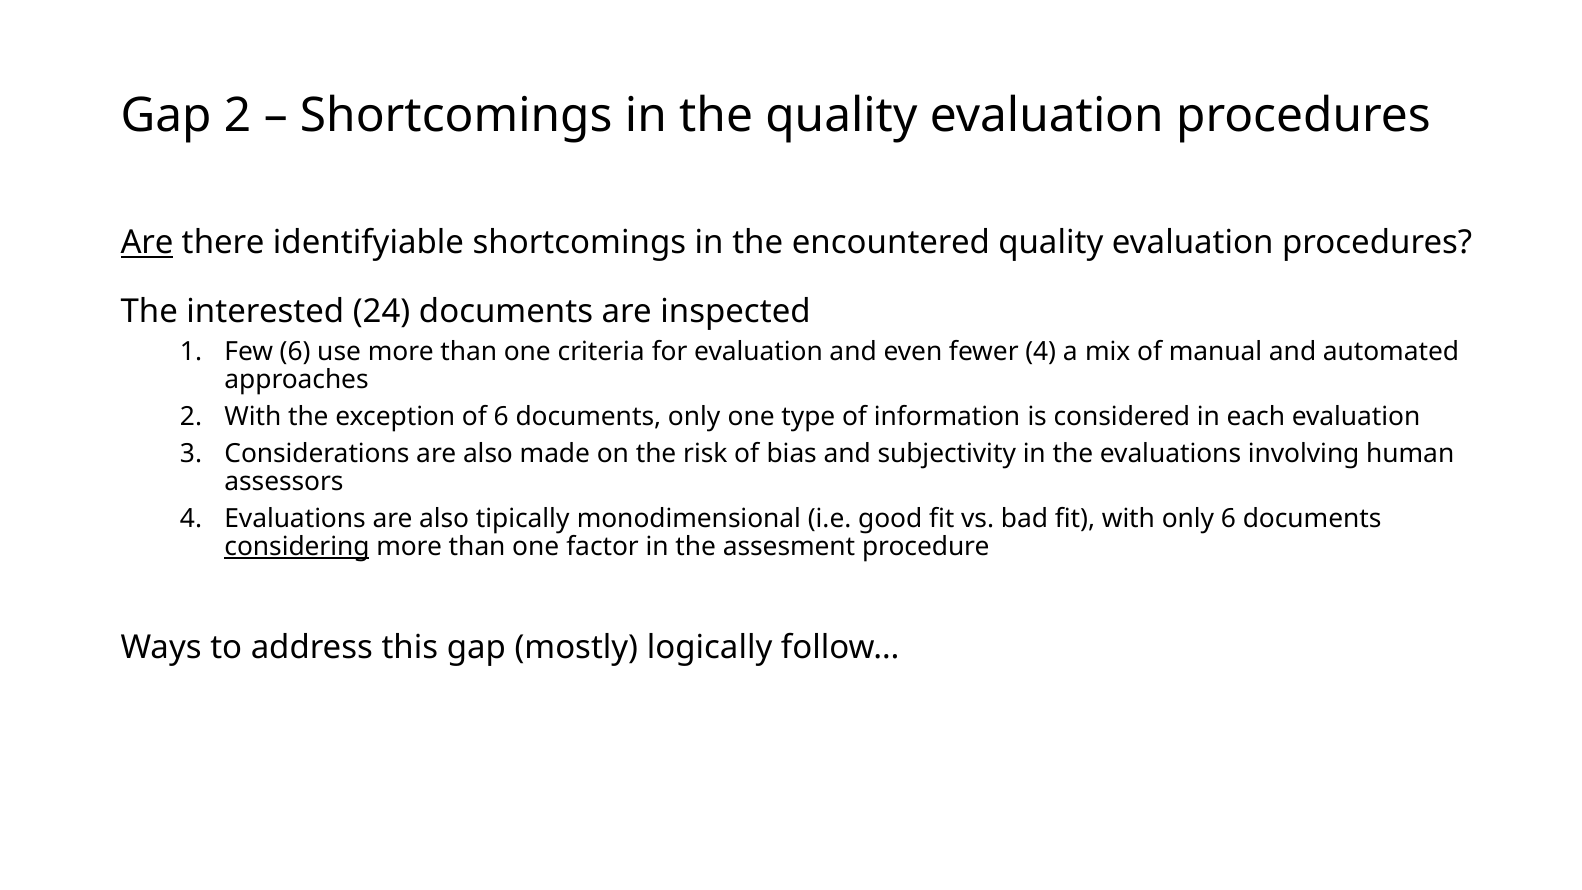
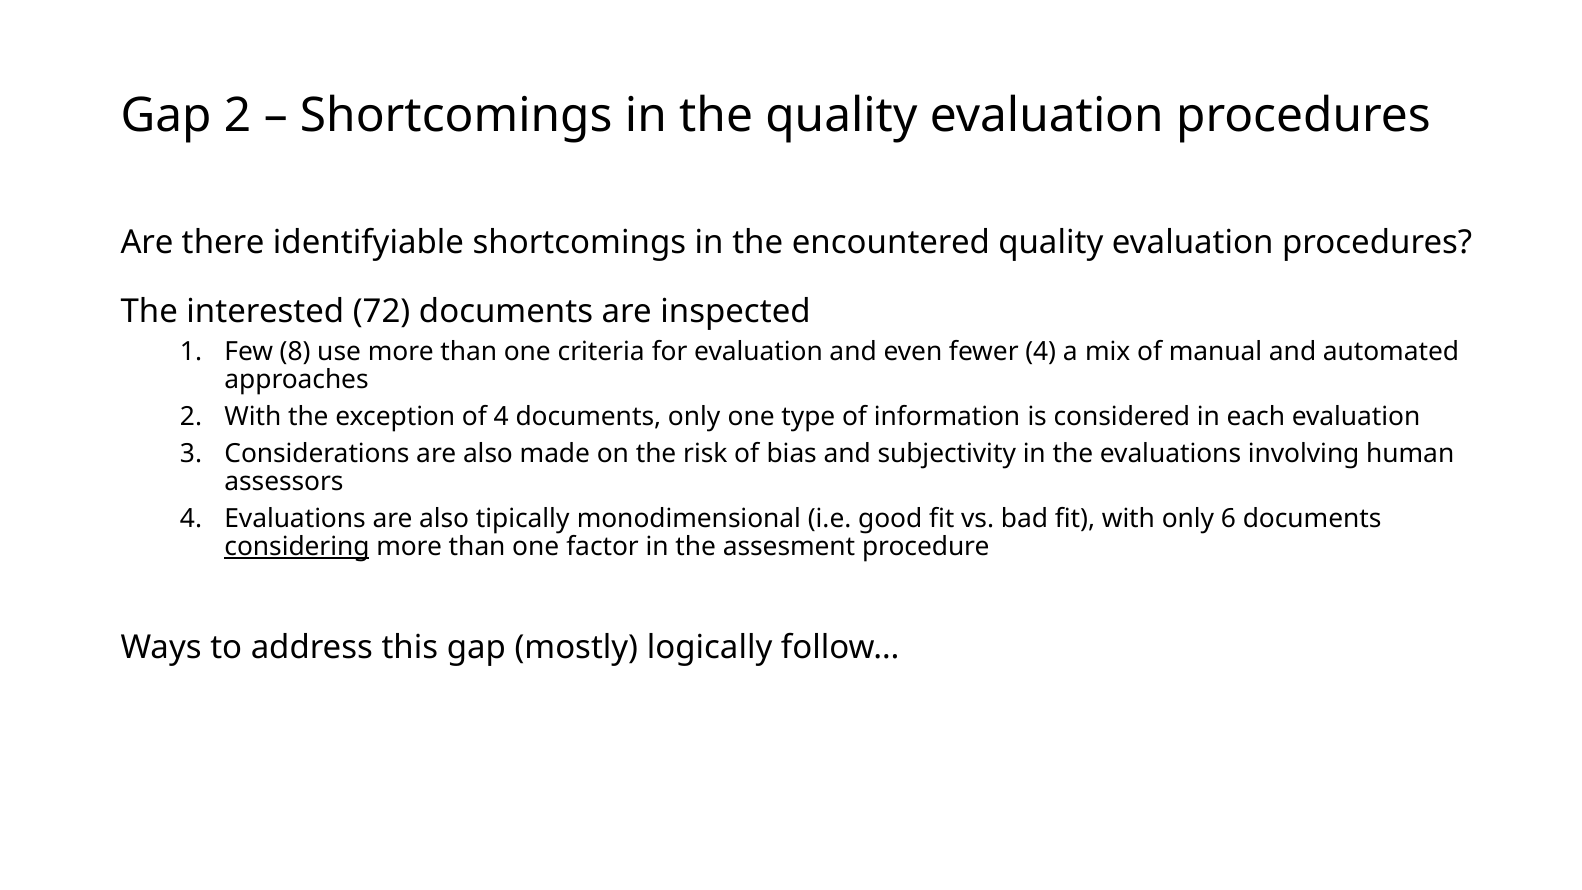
Are at (147, 243) underline: present -> none
24: 24 -> 72
Few 6: 6 -> 8
of 6: 6 -> 4
